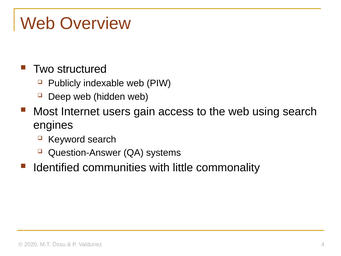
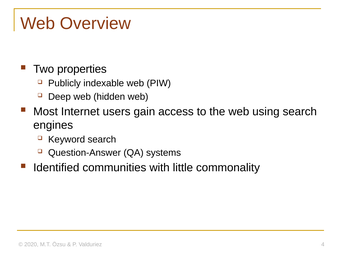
structured: structured -> properties
